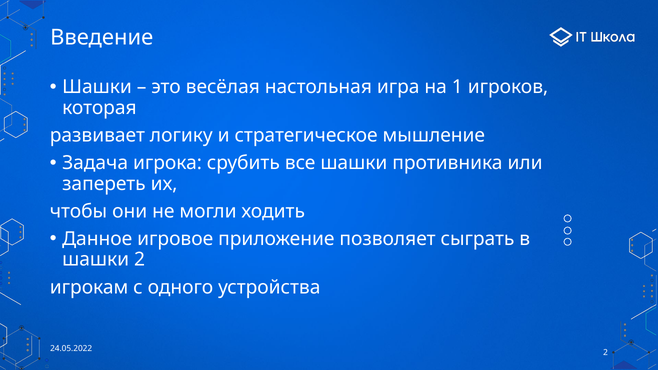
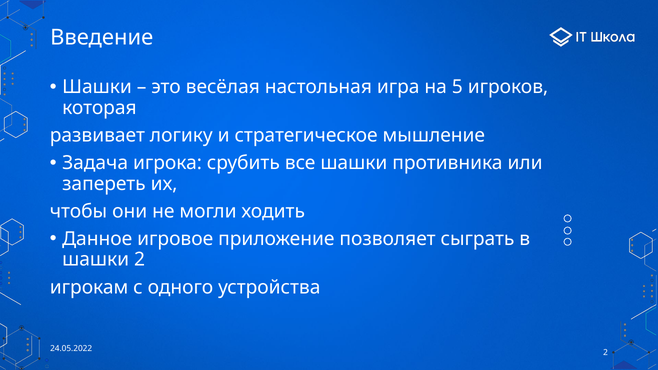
1: 1 -> 5
